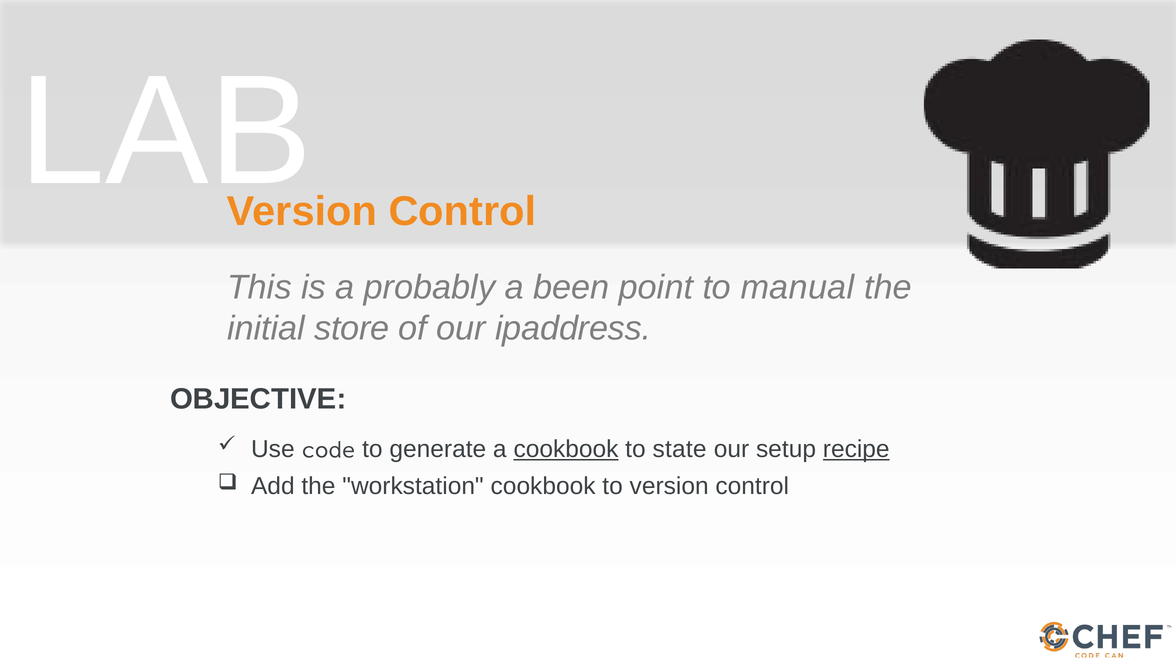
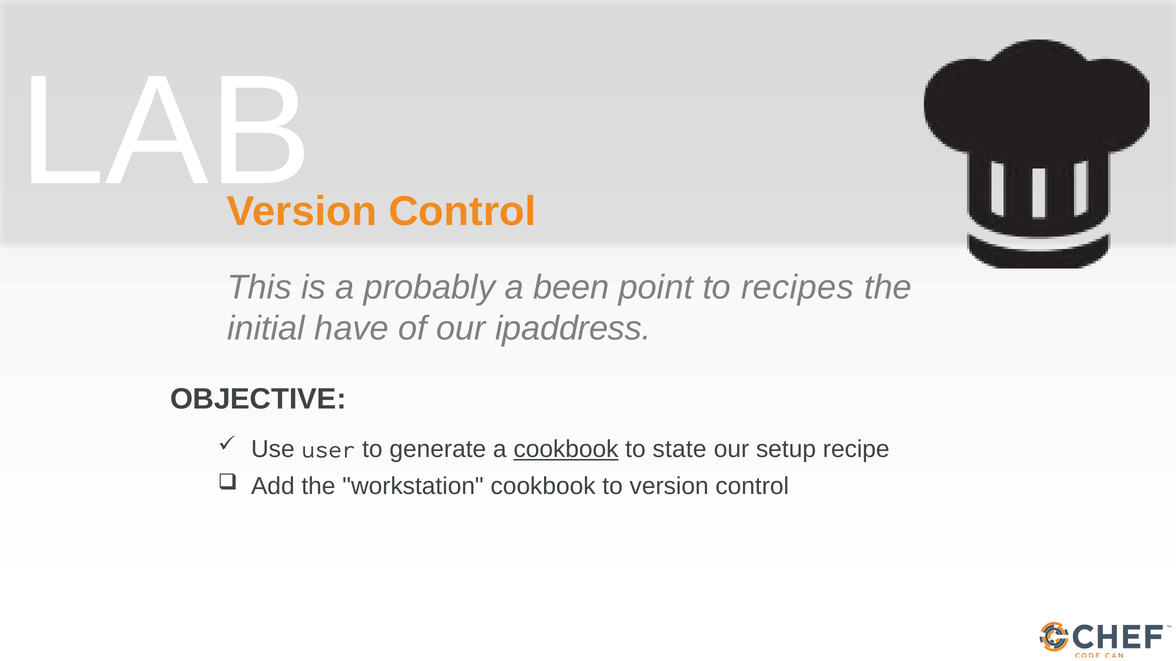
manual: manual -> recipes
store: store -> have
code: code -> user
recipe underline: present -> none
